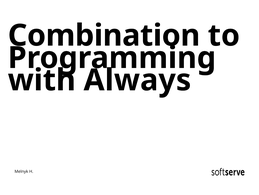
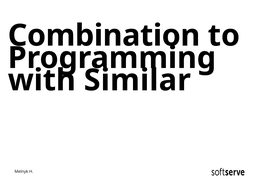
Always: Always -> Similar
